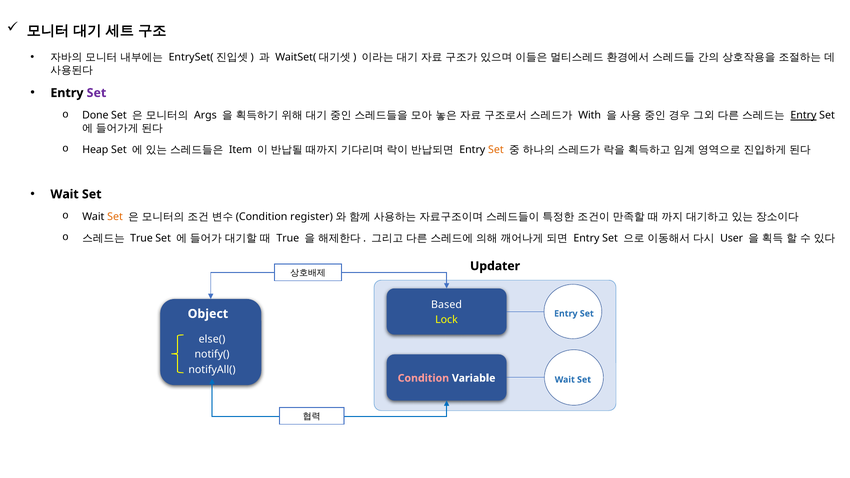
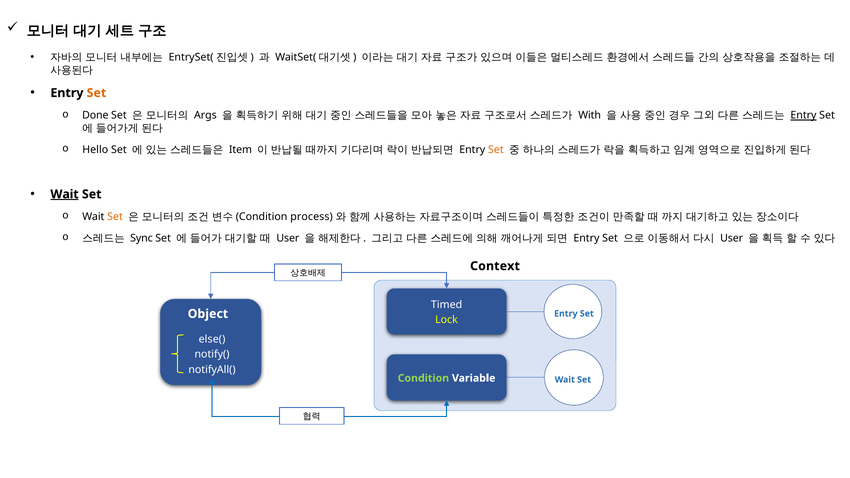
Set at (96, 93) colour: purple -> orange
Heap: Heap -> Hello
Wait at (65, 194) underline: none -> present
register: register -> process
True at (142, 238): True -> Sync
True at (288, 238): True -> User
Updater: Updater -> Context
Based: Based -> Timed
Condition colour: pink -> light green
